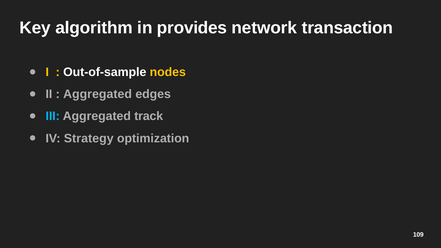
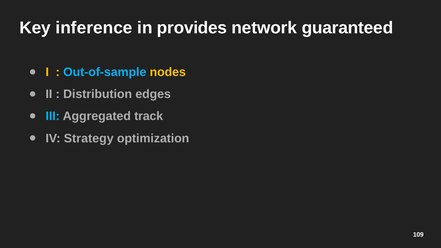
algorithm: algorithm -> inference
transaction: transaction -> guaranteed
Out-of-sample colour: white -> light blue
Aggregated at (98, 94): Aggregated -> Distribution
